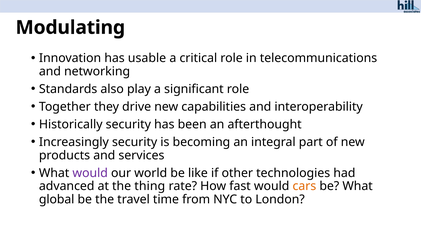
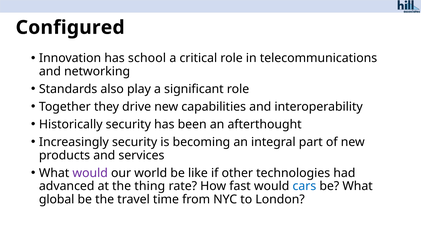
Modulating: Modulating -> Configured
usable: usable -> school
cars colour: orange -> blue
